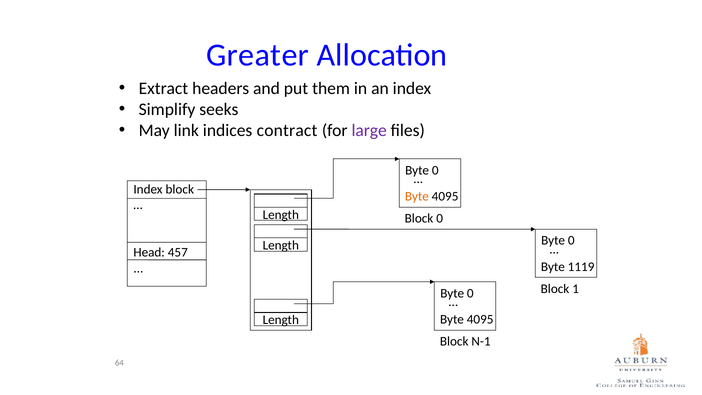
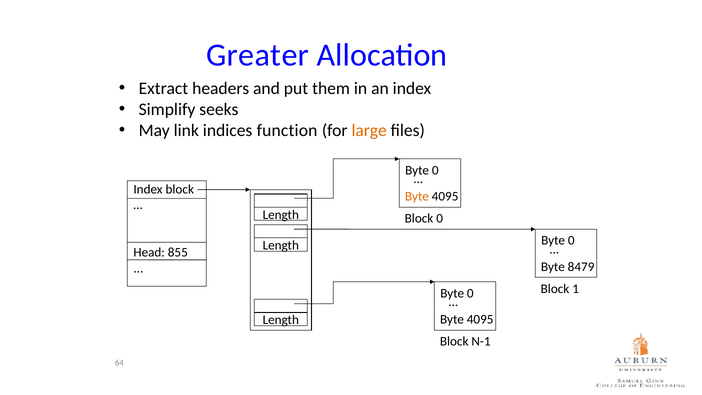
contract: contract -> function
large colour: purple -> orange
457: 457 -> 855
1119: 1119 -> 8479
